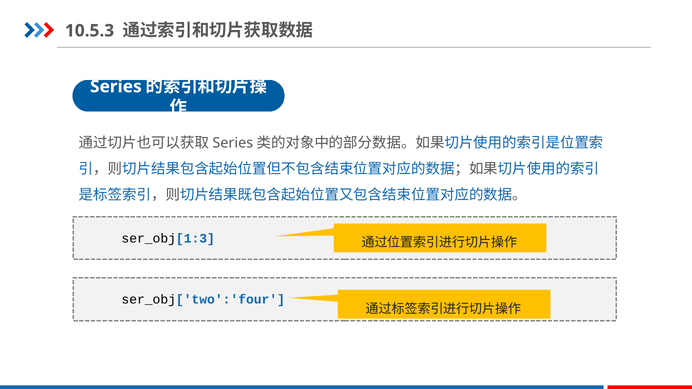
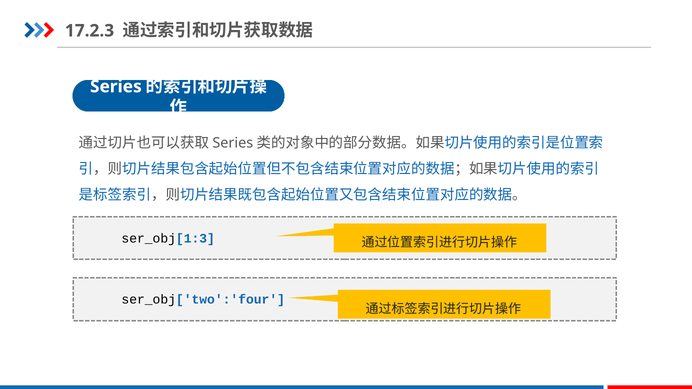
10.5.3: 10.5.3 -> 17.2.3
